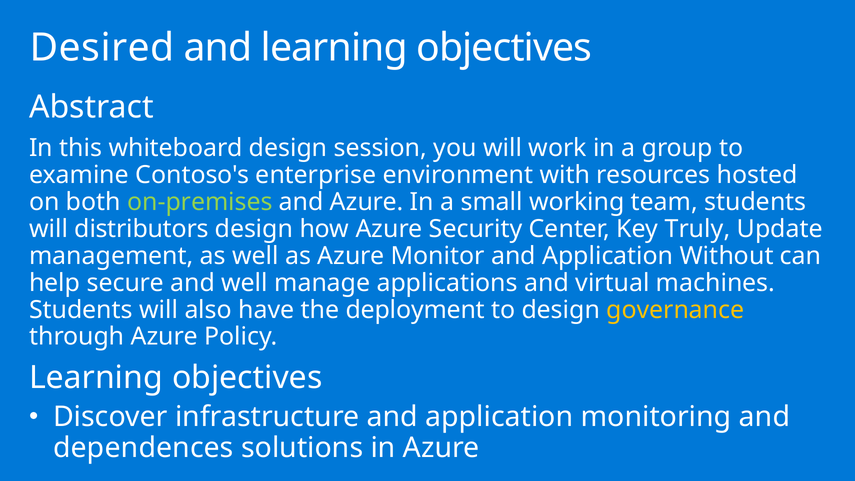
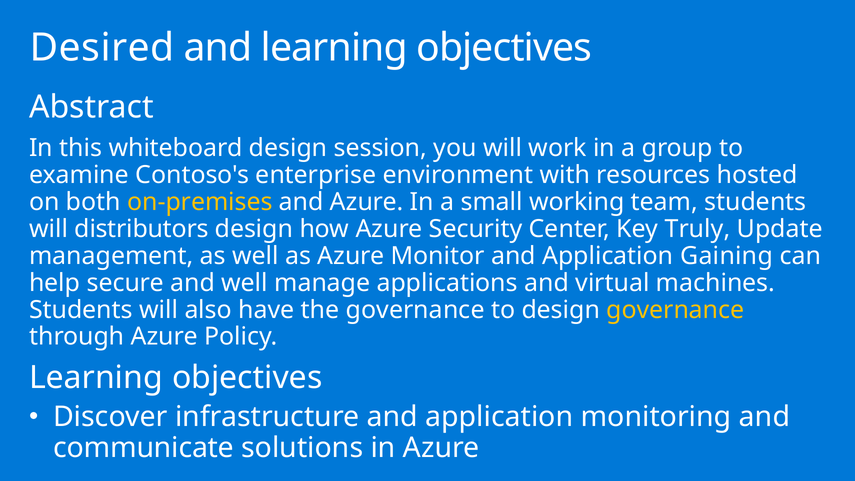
on-premises colour: light green -> yellow
Without: Without -> Gaining
the deployment: deployment -> governance
dependences: dependences -> communicate
